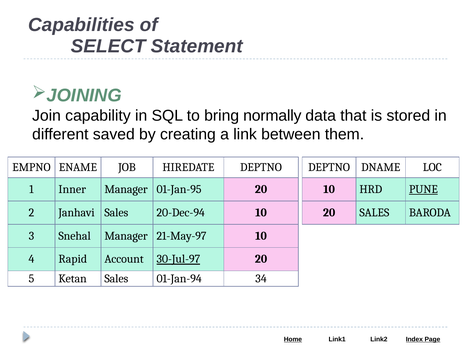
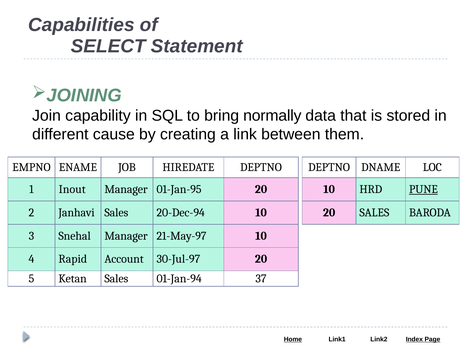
saved: saved -> cause
Inner: Inner -> Inout
30-Jul-97 underline: present -> none
34: 34 -> 37
